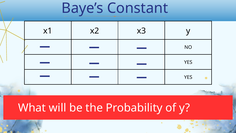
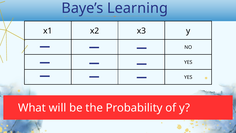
Constant: Constant -> Learning
